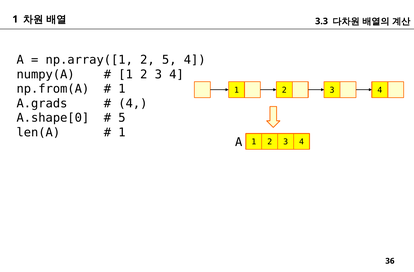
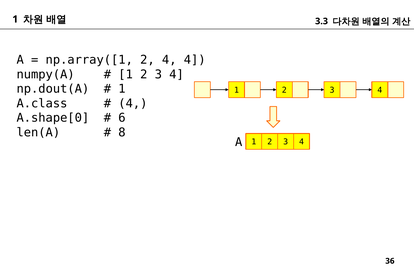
2 5: 5 -> 4
np.from(A: np.from(A -> np.dout(A
A.grads: A.grads -> A.class
5 at (122, 118): 5 -> 6
1 at (122, 132): 1 -> 8
